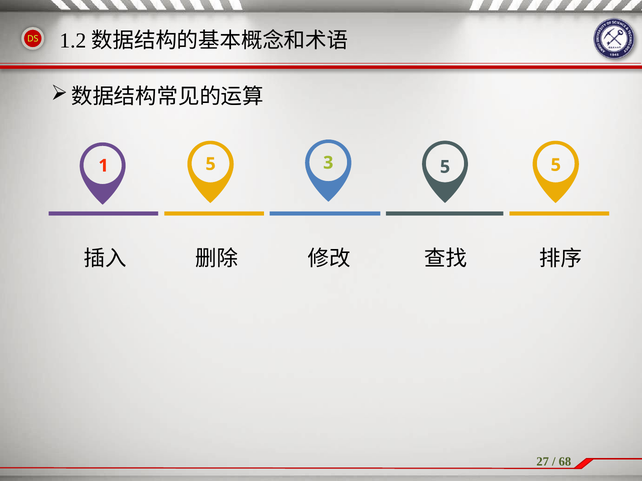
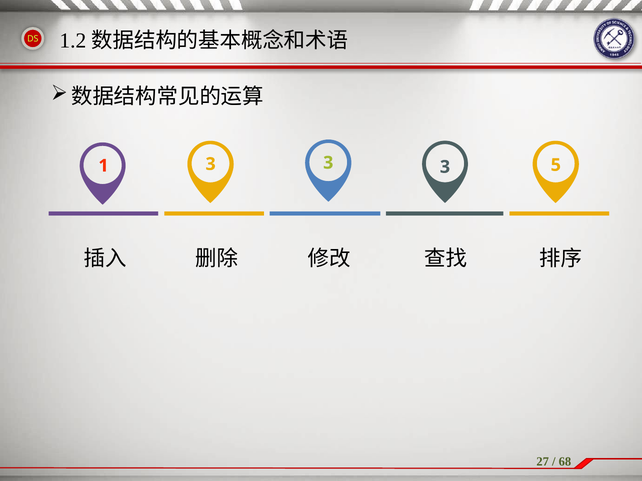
1 5: 5 -> 3
5 at (445, 167): 5 -> 3
